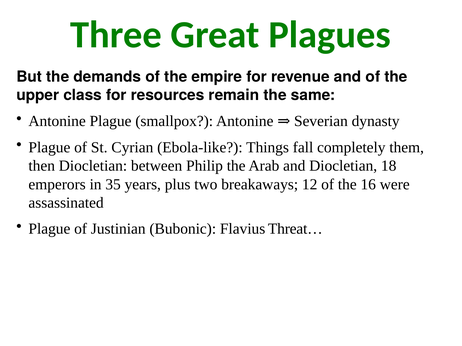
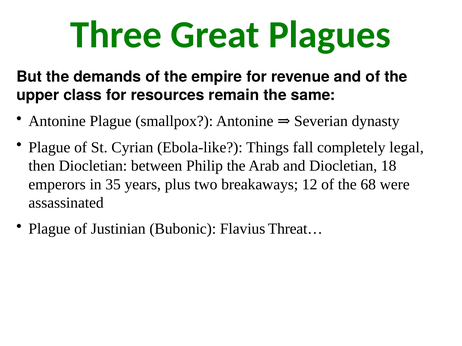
them: them -> legal
16: 16 -> 68
